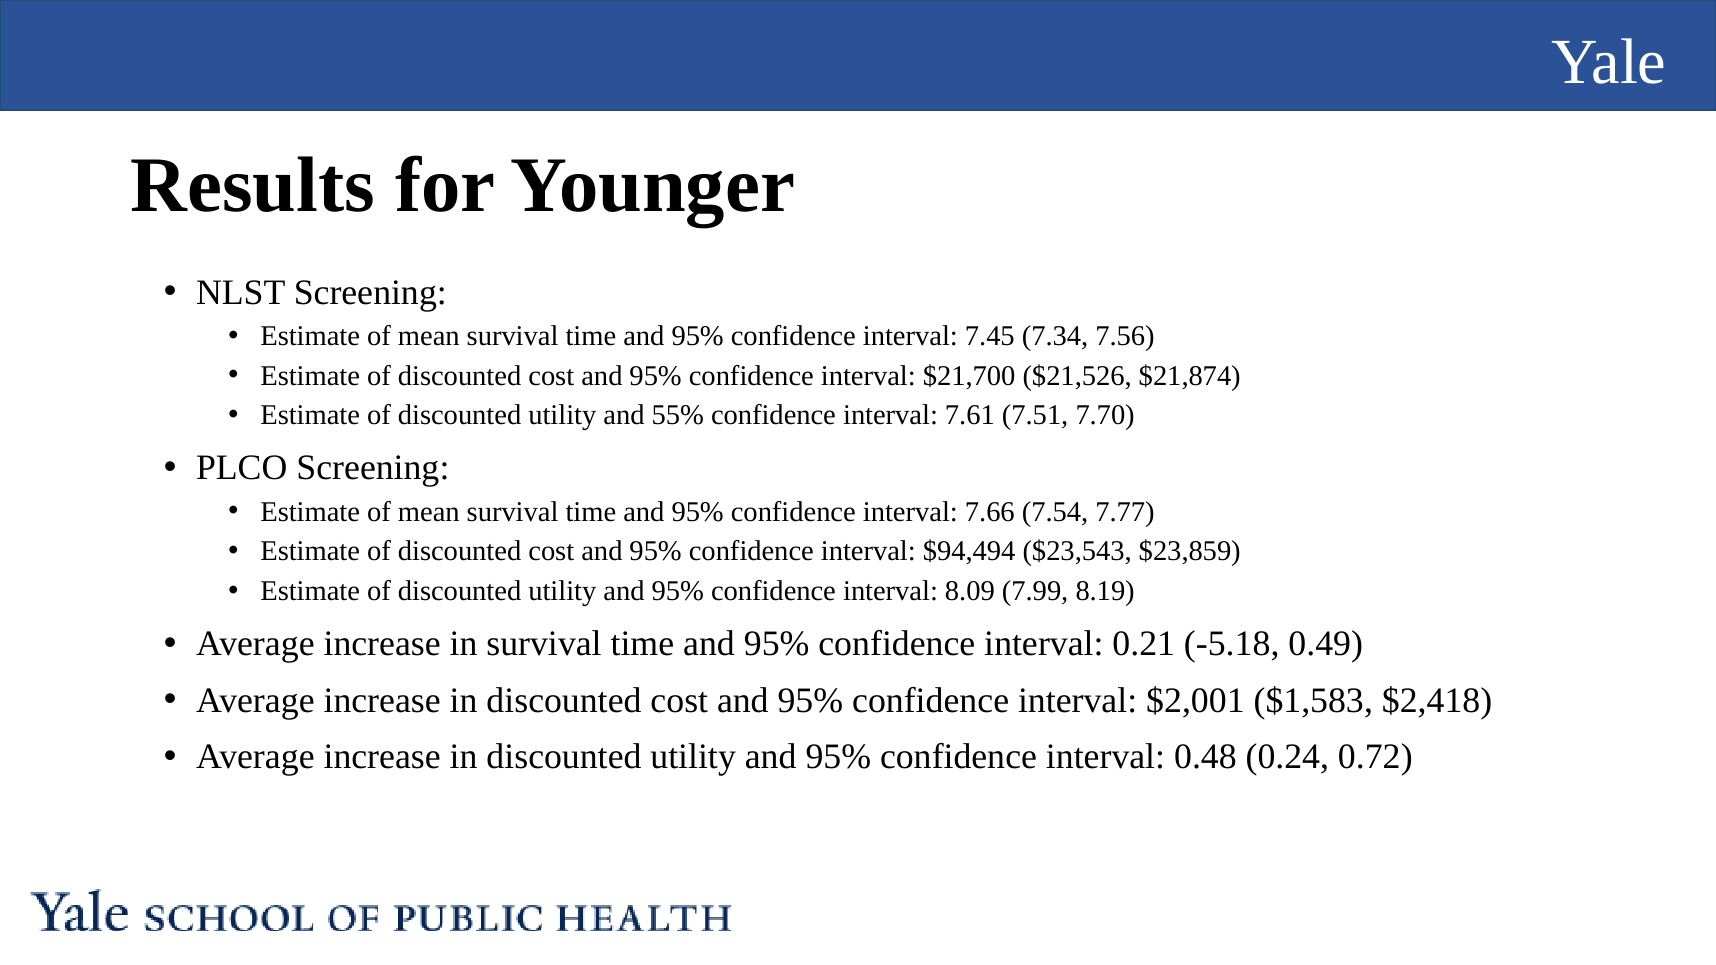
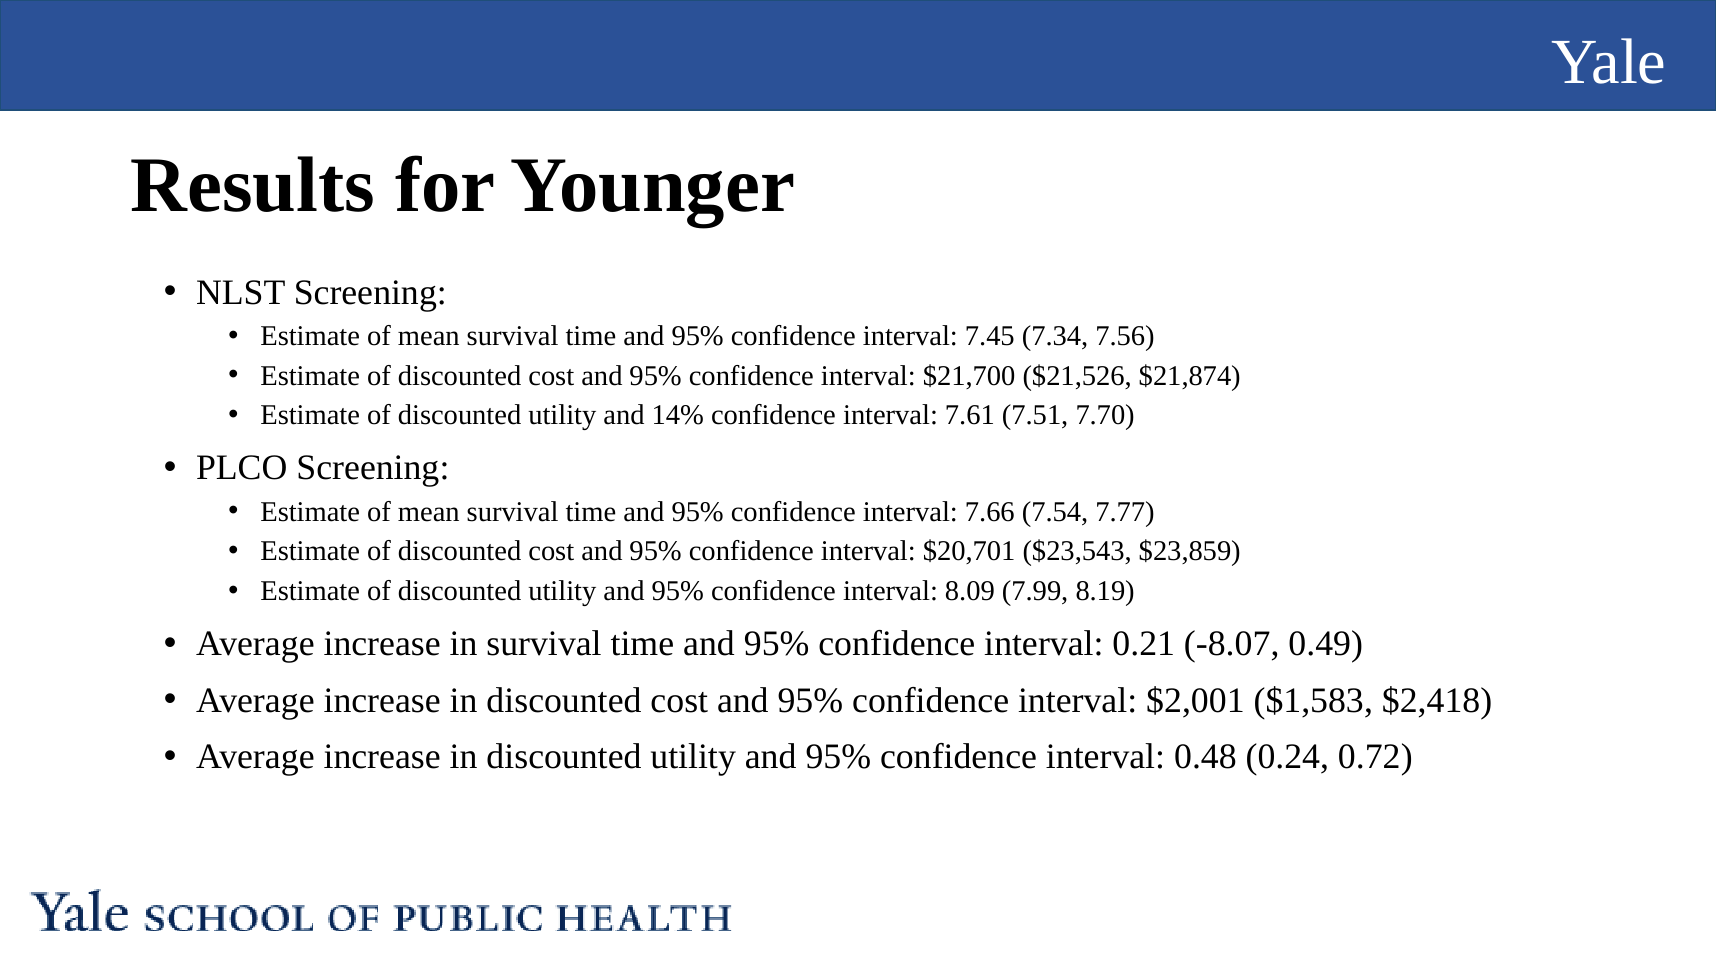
55%: 55% -> 14%
$94,494: $94,494 -> $20,701
-5.18: -5.18 -> -8.07
